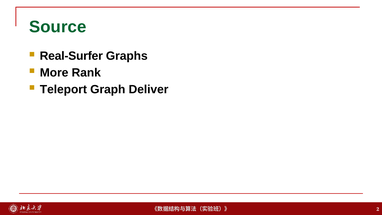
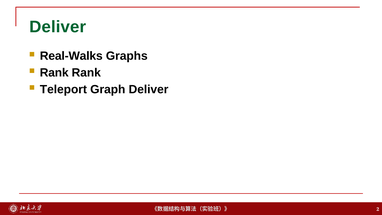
Source at (58, 27): Source -> Deliver
Real-Surfer: Real-Surfer -> Real-Walks
More at (54, 73): More -> Rank
